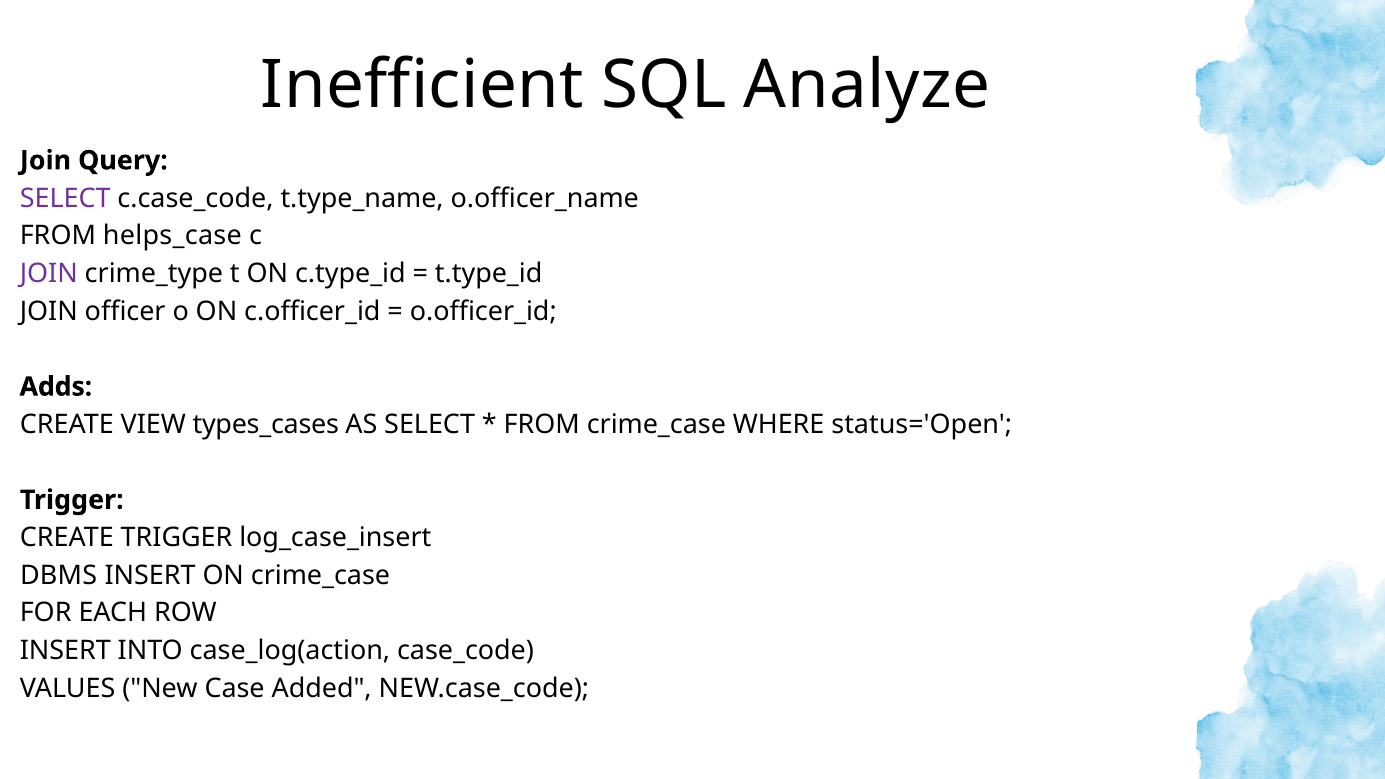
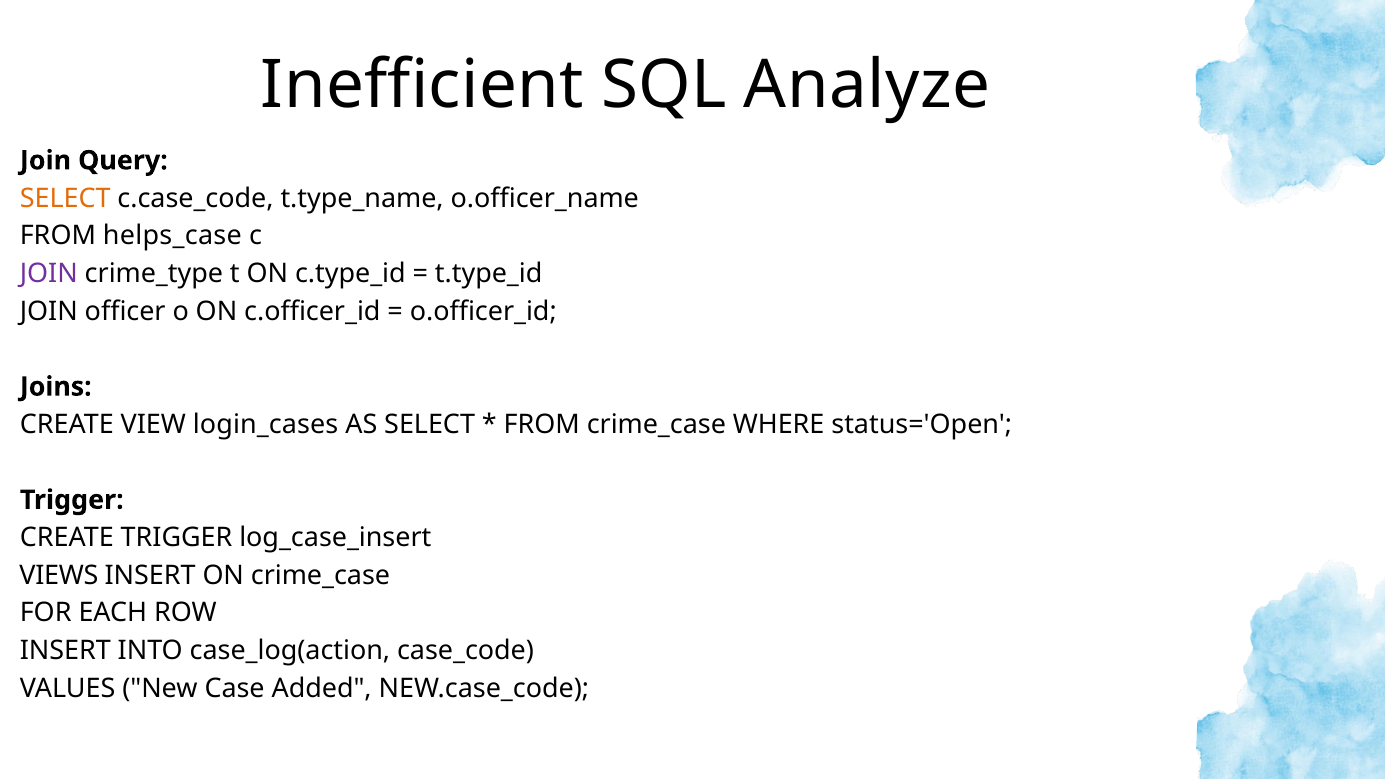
SELECT at (65, 198) colour: purple -> orange
Adds: Adds -> Joins
types_cases: types_cases -> login_cases
DBMS: DBMS -> VIEWS
